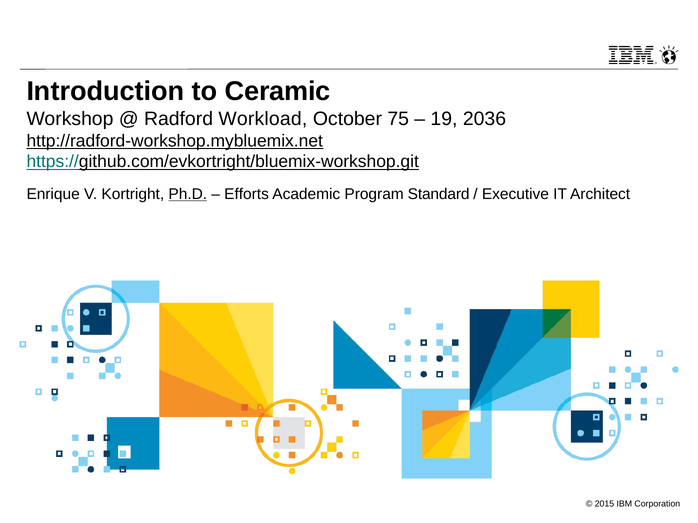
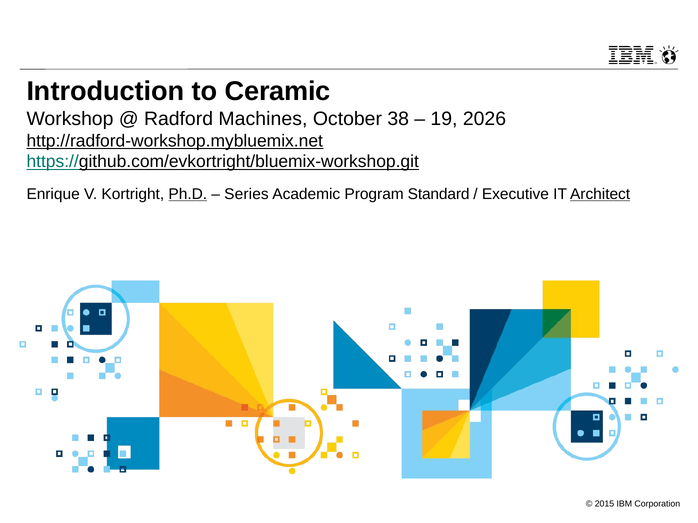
Workload: Workload -> Machines
75: 75 -> 38
2036: 2036 -> 2026
Efforts: Efforts -> Series
Architect underline: none -> present
